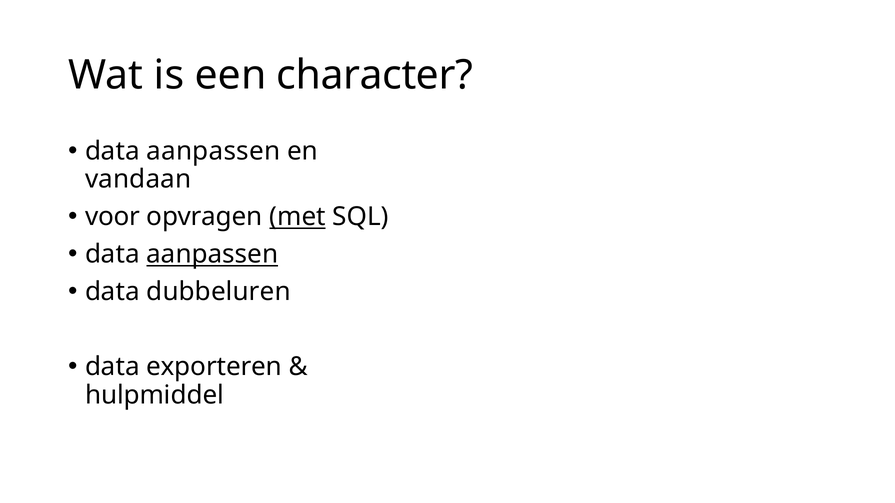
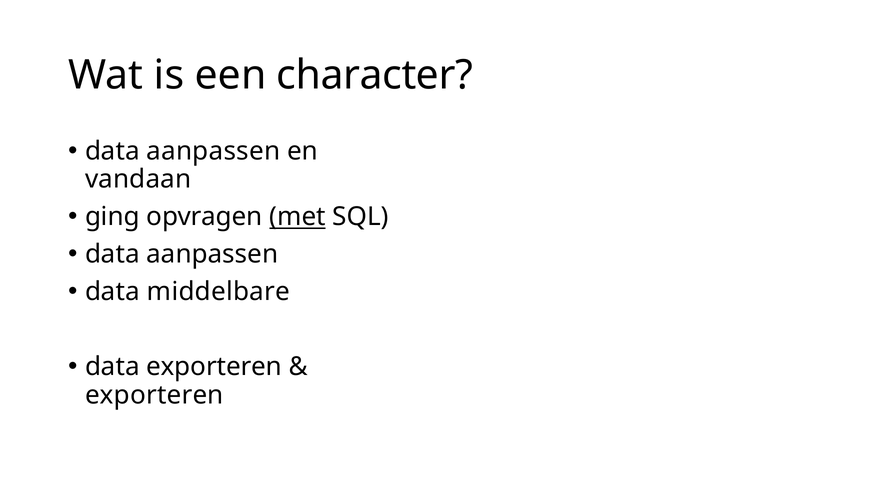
voor: voor -> ging
aanpassen at (212, 255) underline: present -> none
dubbeluren: dubbeluren -> middelbare
hulpmiddel at (154, 395): hulpmiddel -> exporteren
